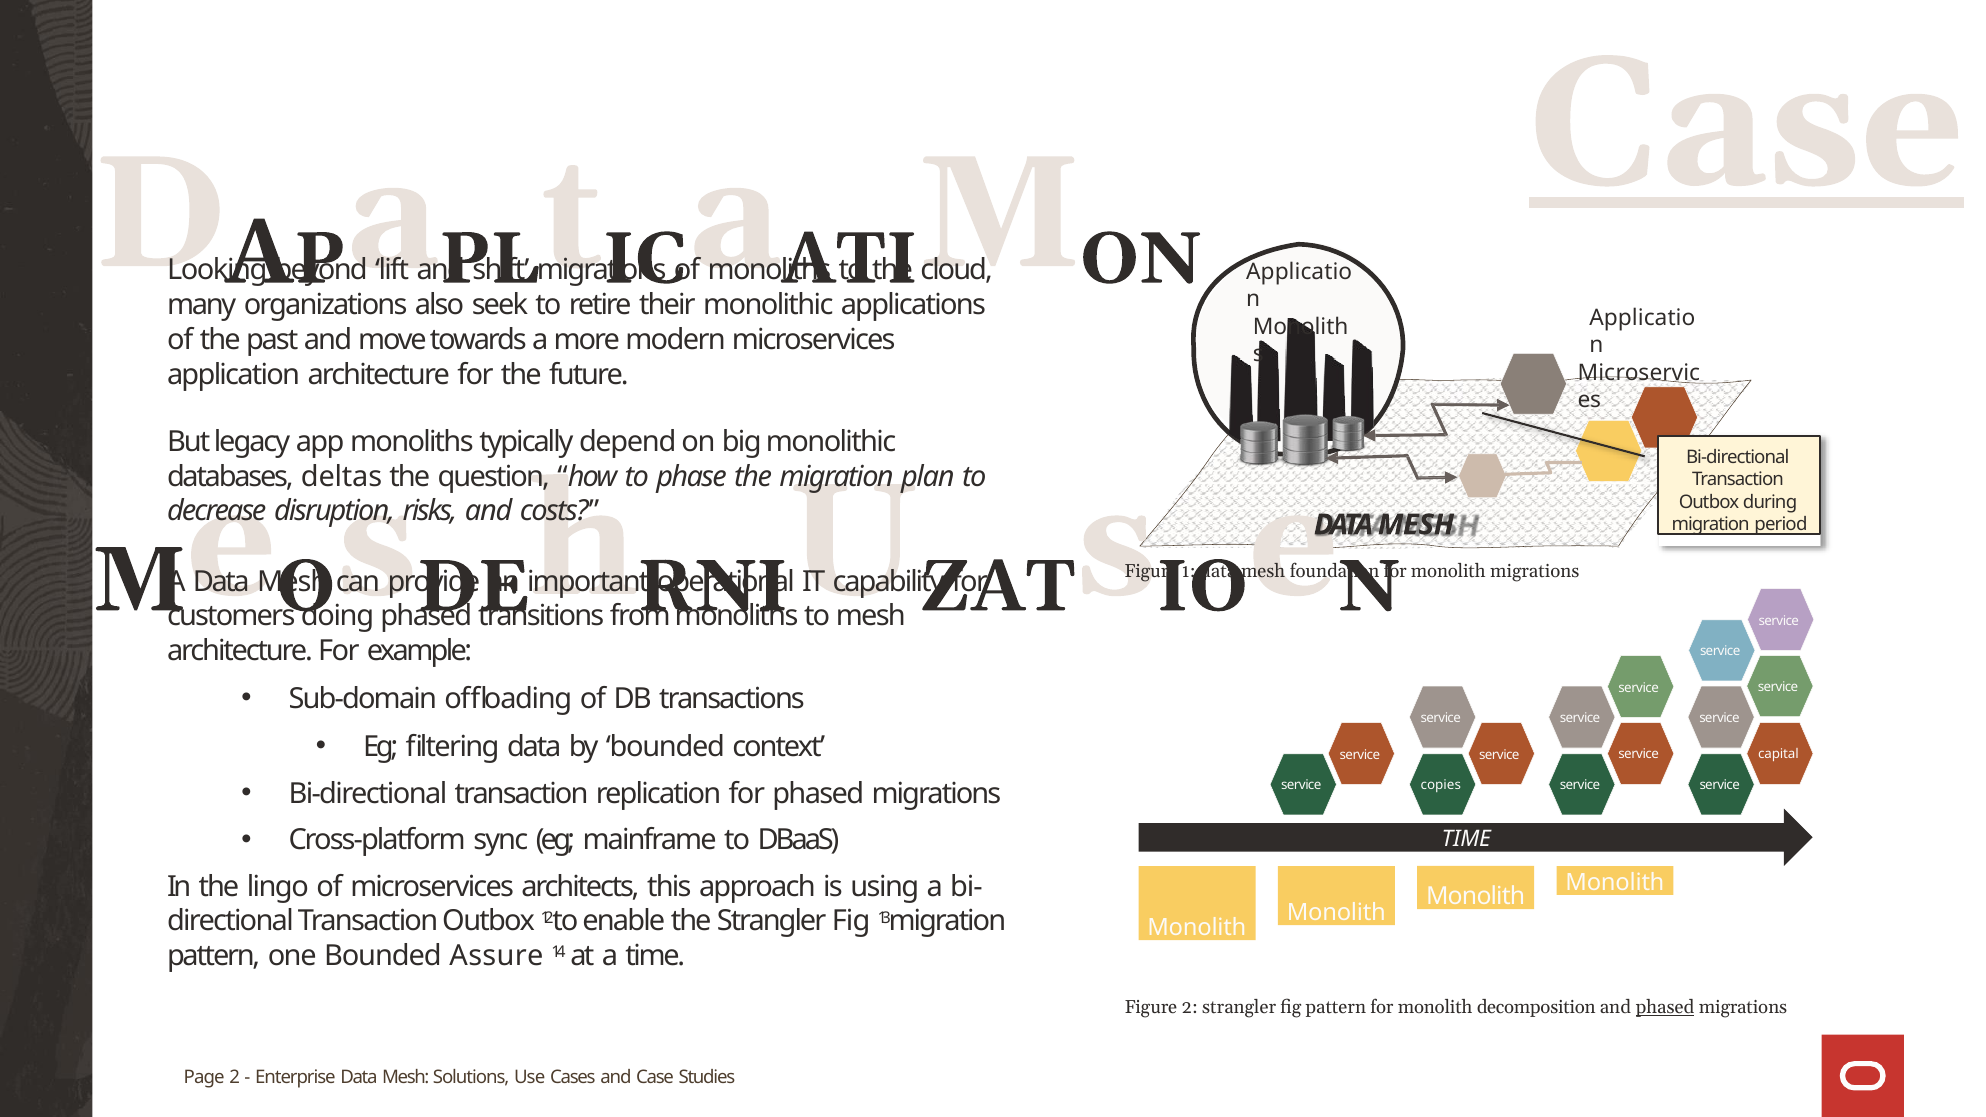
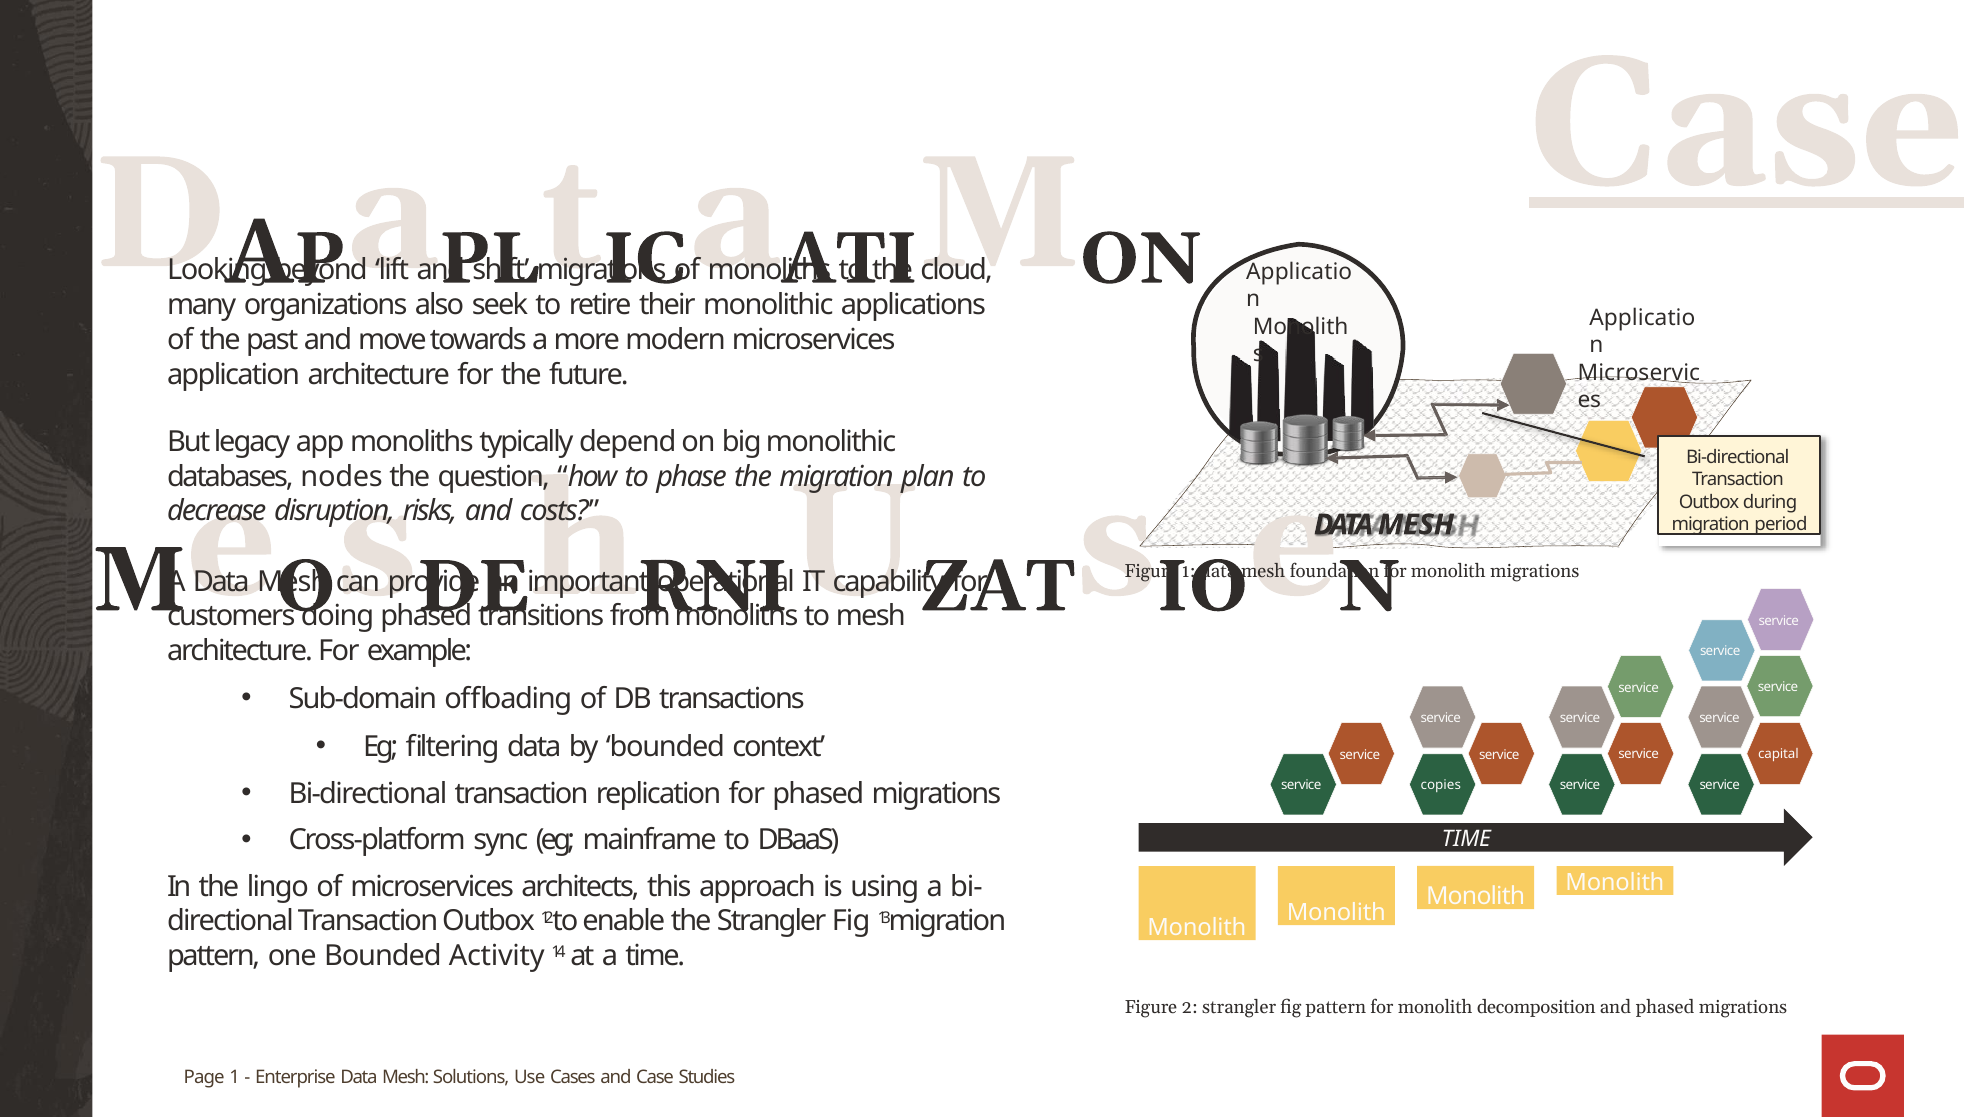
deltas: deltas -> nodes
Assure: Assure -> Activity
phased at (1665, 1007) underline: present -> none
Page 2: 2 -> 1
